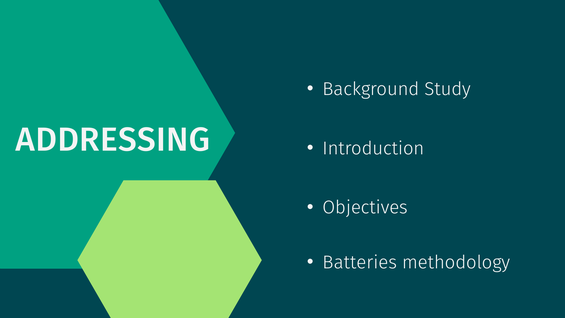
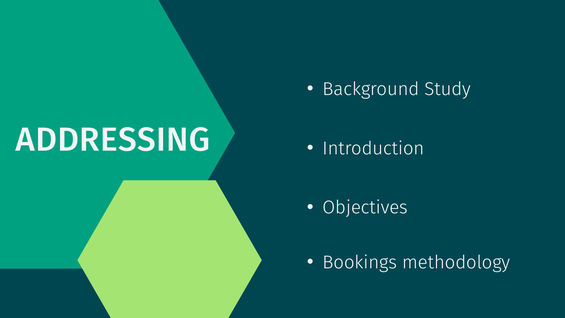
Batteries: Batteries -> Bookings
